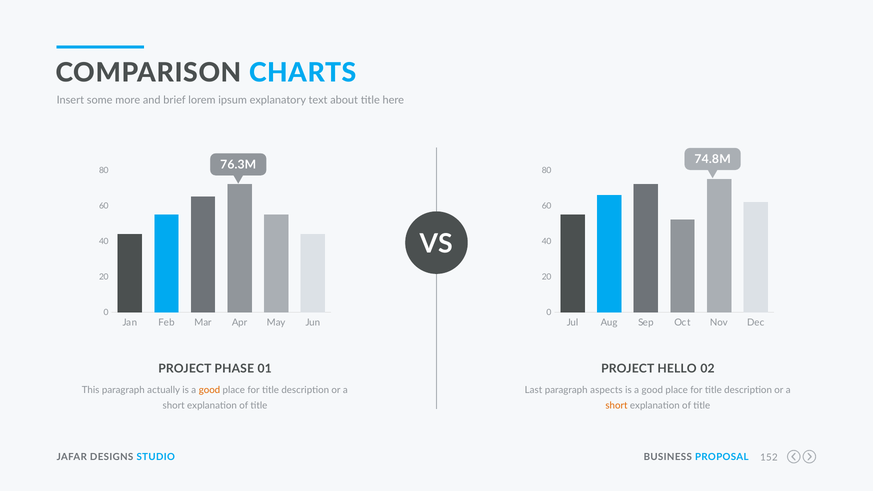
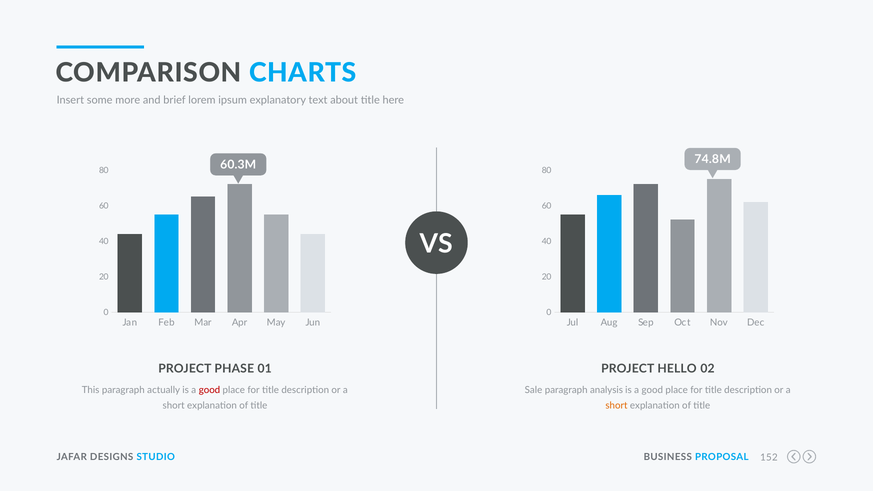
76.3M: 76.3M -> 60.3M
good at (209, 390) colour: orange -> red
Last: Last -> Sale
aspects: aspects -> analysis
